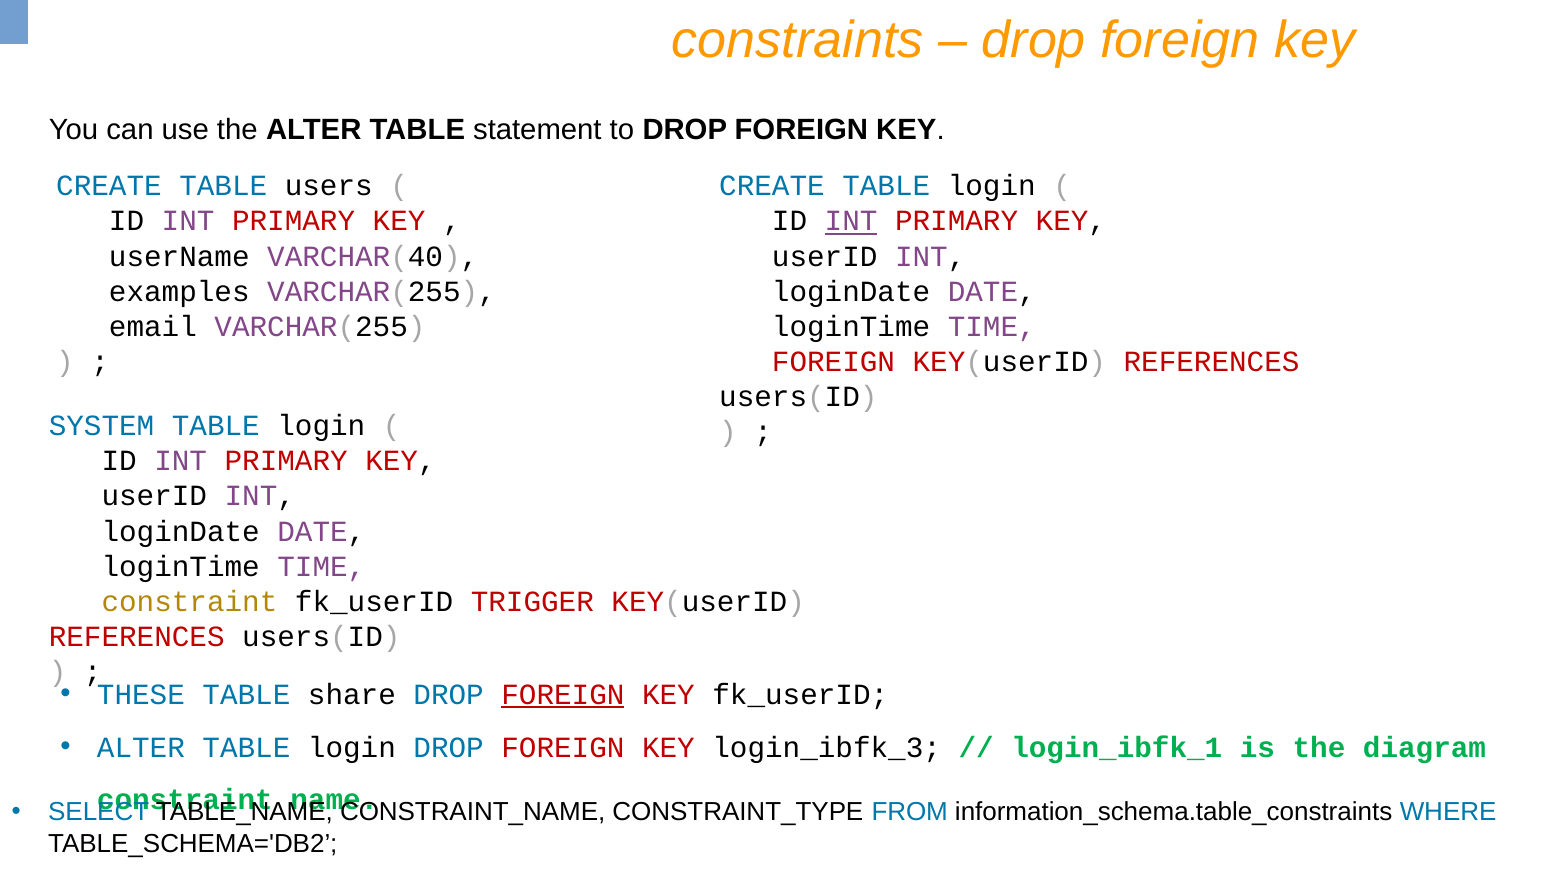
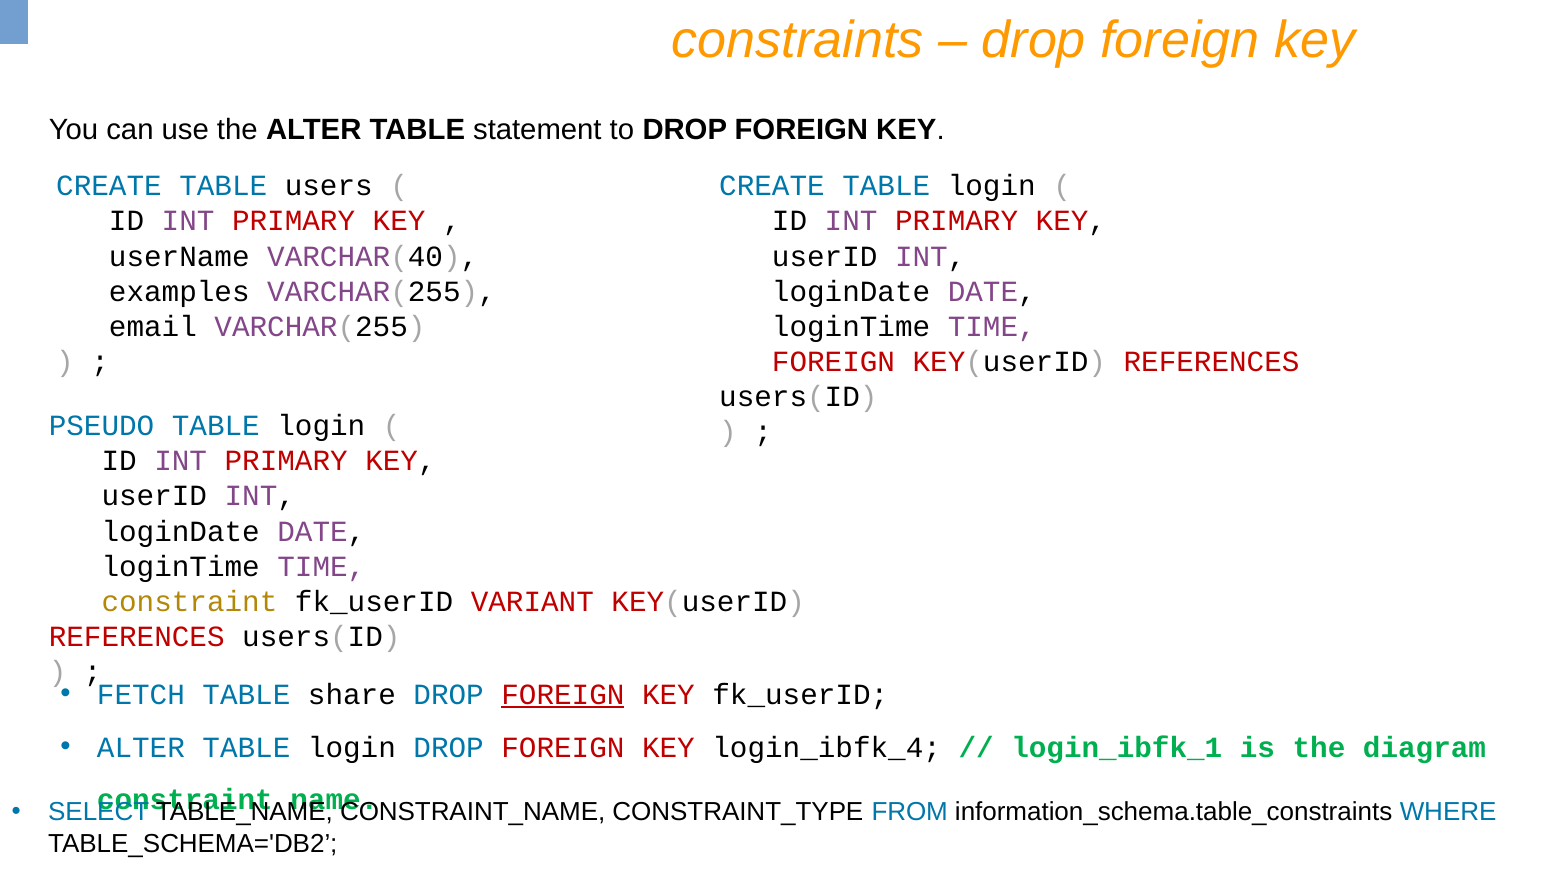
INT at (851, 221) underline: present -> none
SYSTEM: SYSTEM -> PSEUDO
TRIGGER: TRIGGER -> VARIANT
THESE: THESE -> FETCH
login_ibfk_3: login_ibfk_3 -> login_ibfk_4
